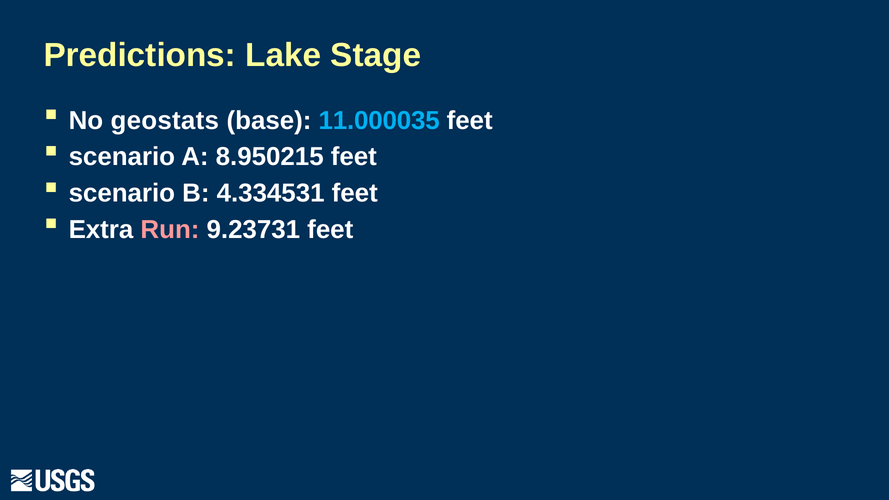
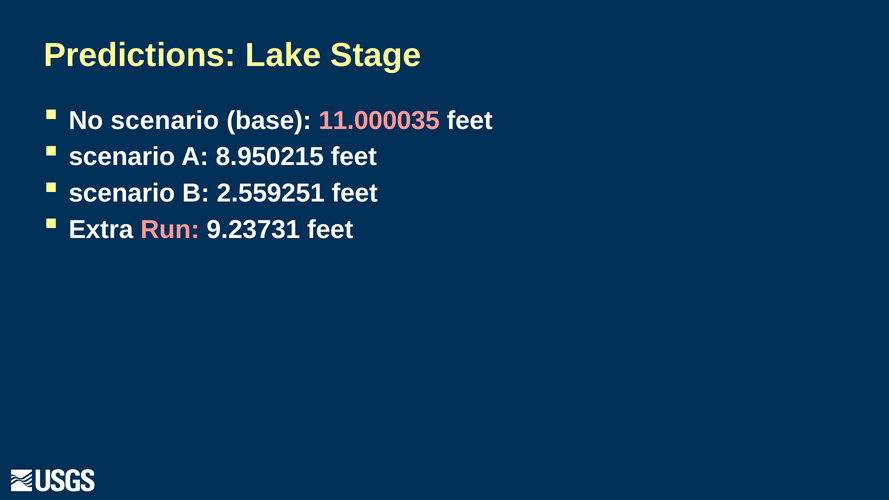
No geostats: geostats -> scenario
11.000035 colour: light blue -> pink
4.334531: 4.334531 -> 2.559251
